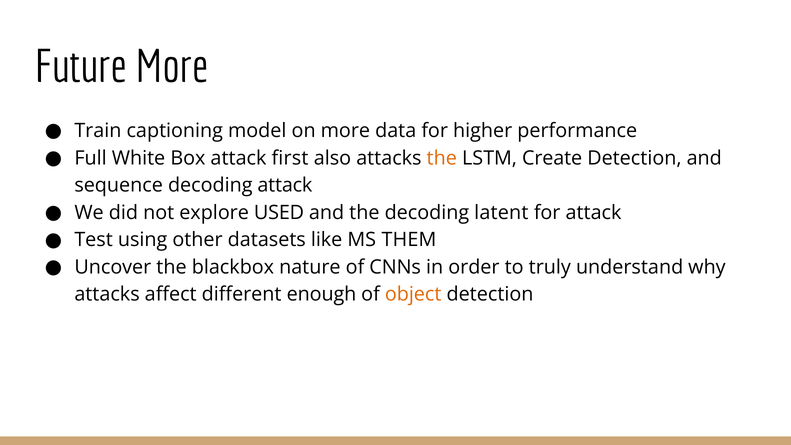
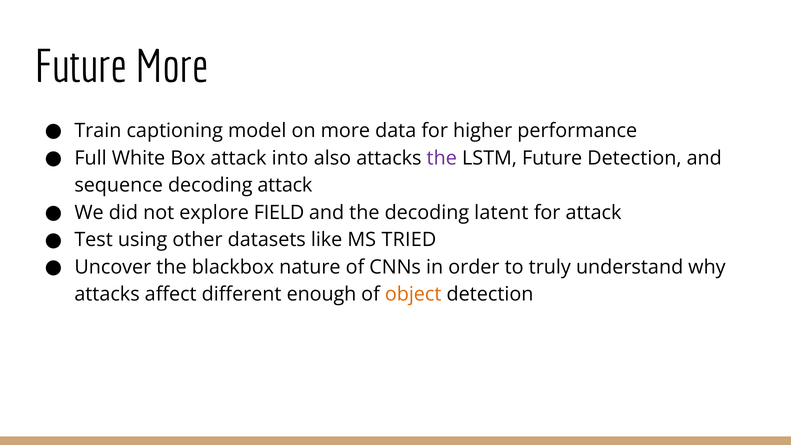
first: first -> into
the at (442, 158) colour: orange -> purple
LSTM Create: Create -> Future
USED: USED -> FIELD
THEM: THEM -> TRIED
